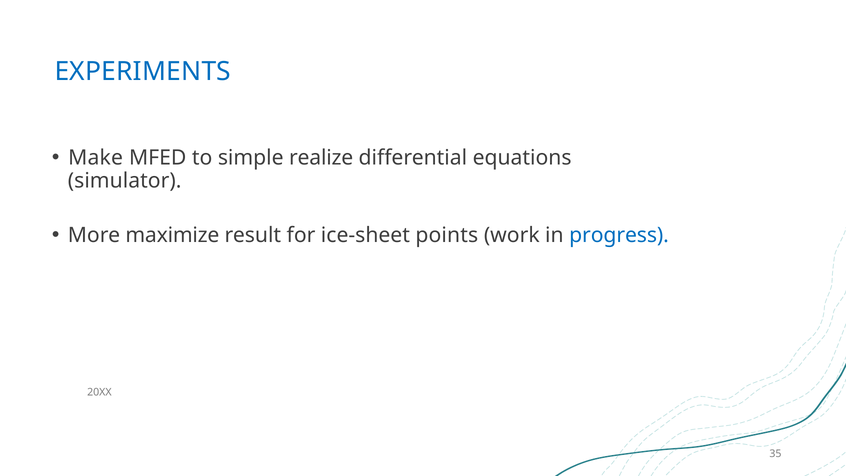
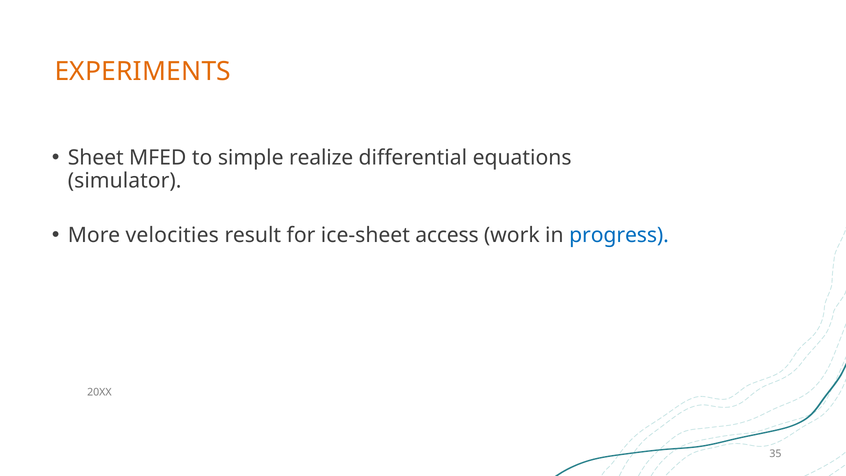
EXPERIMENTS colour: blue -> orange
Make: Make -> Sheet
maximize: maximize -> velocities
points: points -> access
